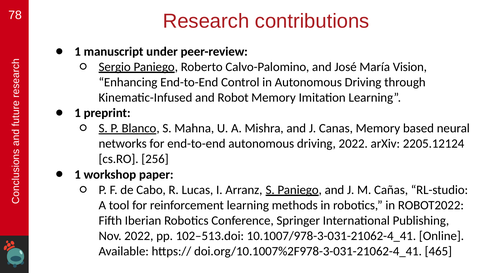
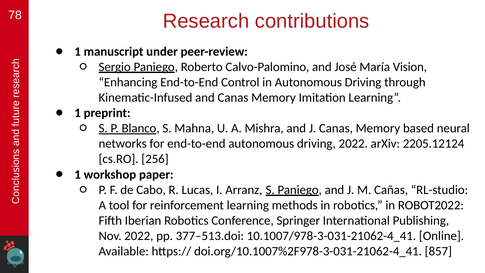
and Robot: Robot -> Canas
102–513.doi: 102–513.doi -> 377–513.doi
465: 465 -> 857
